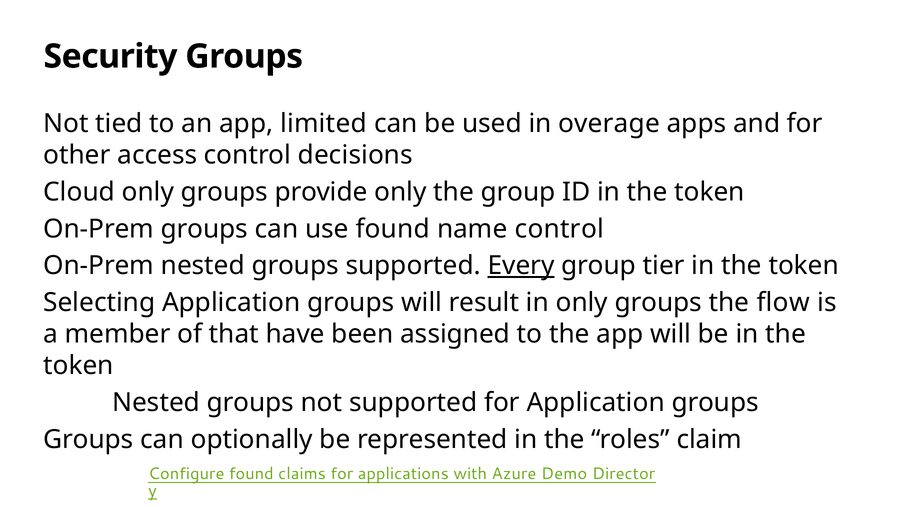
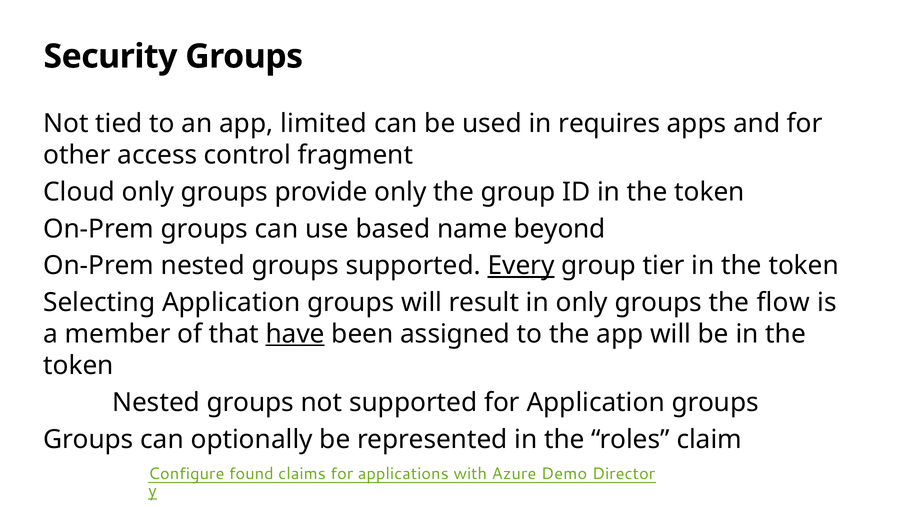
overage: overage -> requires
decisions: decisions -> fragment
use found: found -> based
name control: control -> beyond
have underline: none -> present
